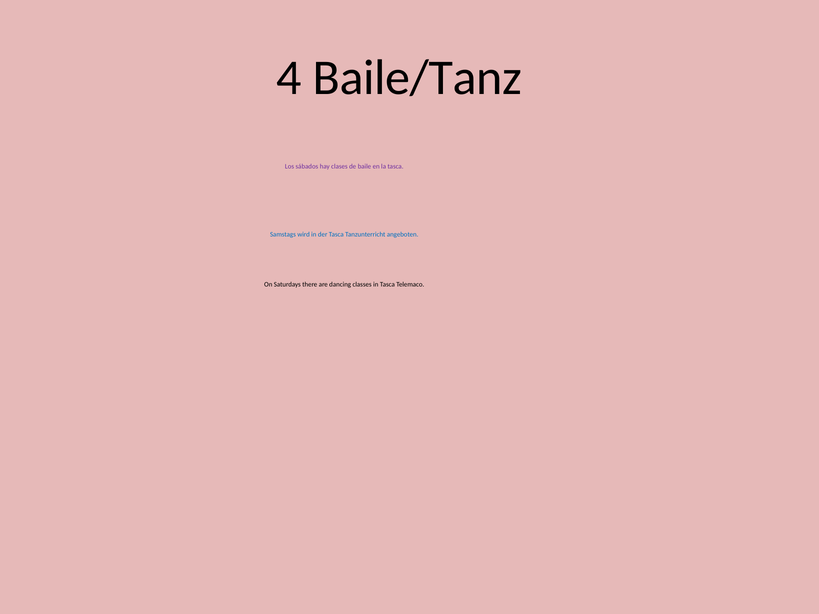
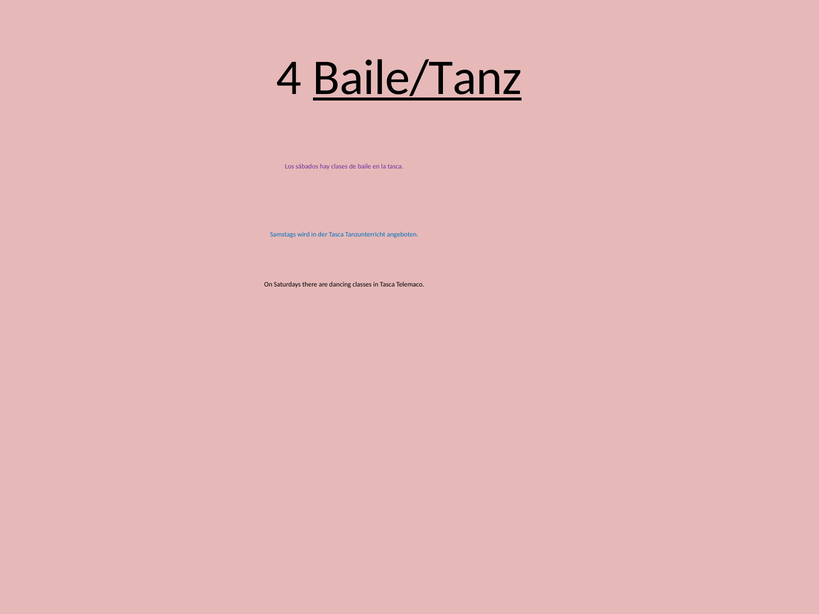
Baile/Tanz underline: none -> present
